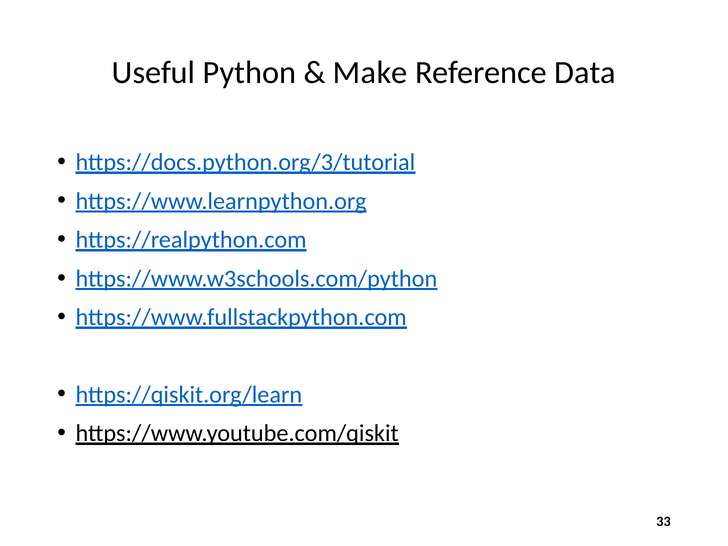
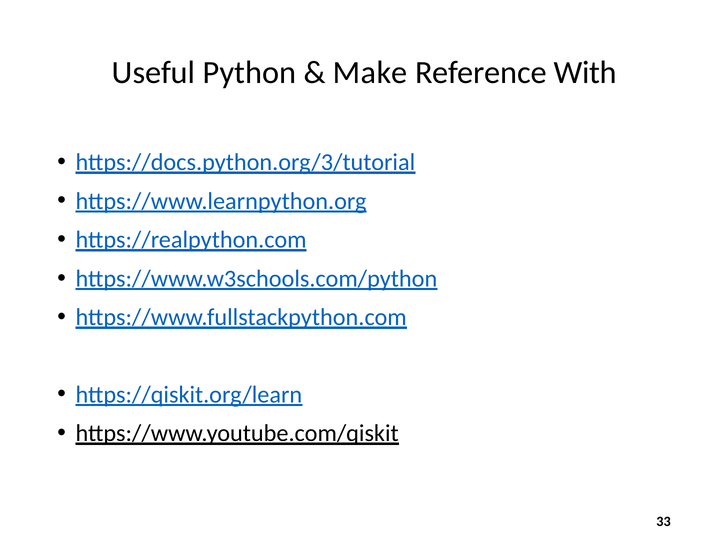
Data: Data -> With
